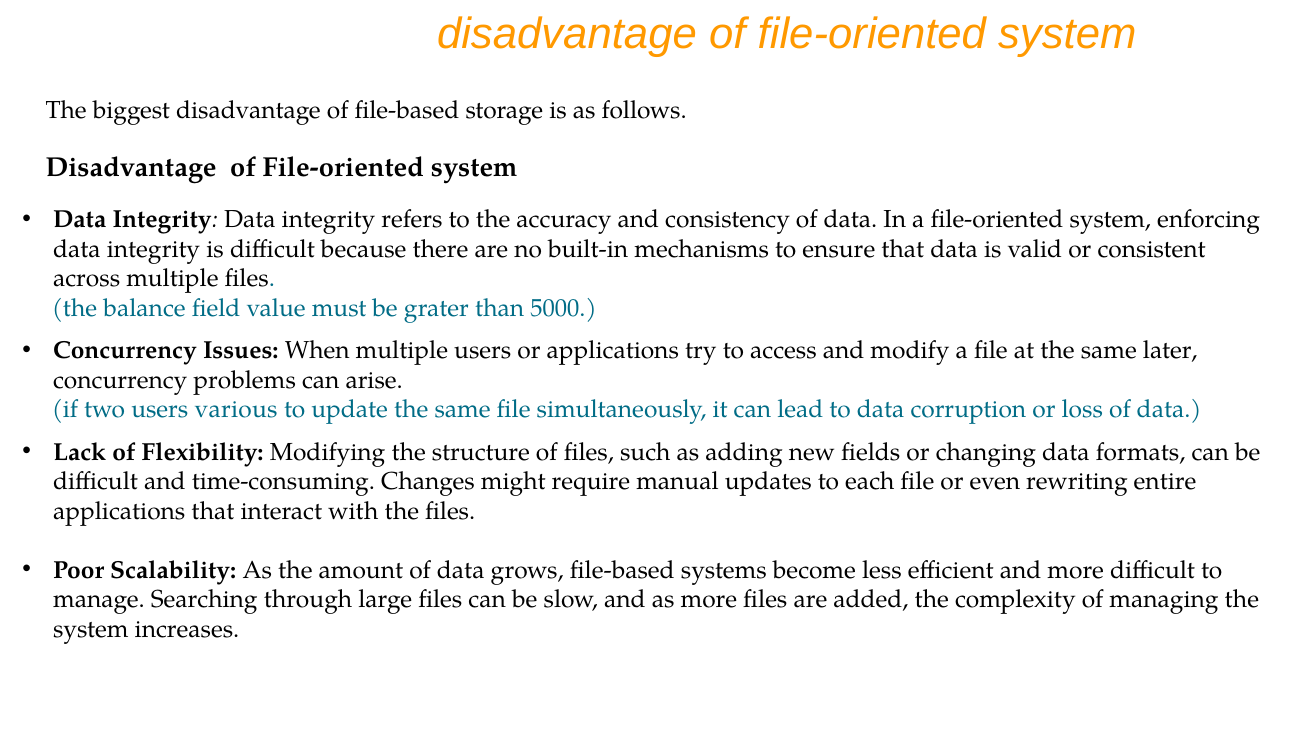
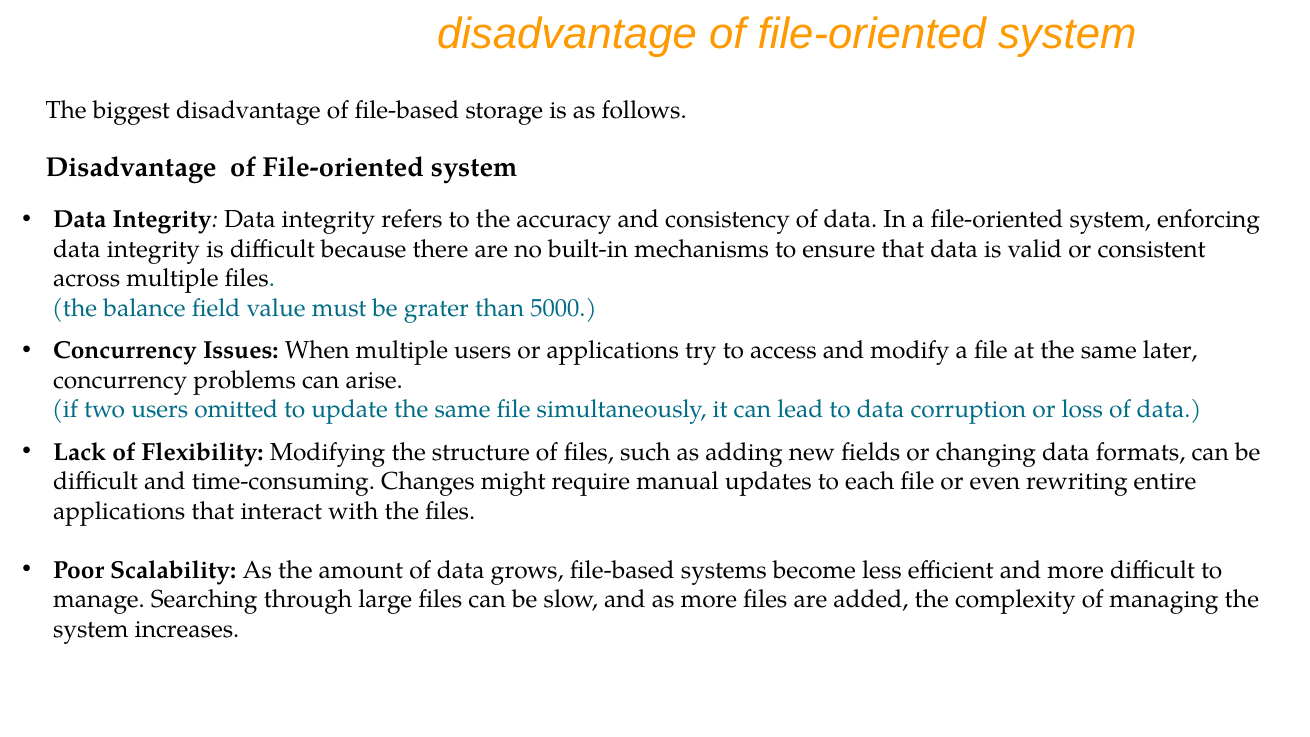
various: various -> omitted
